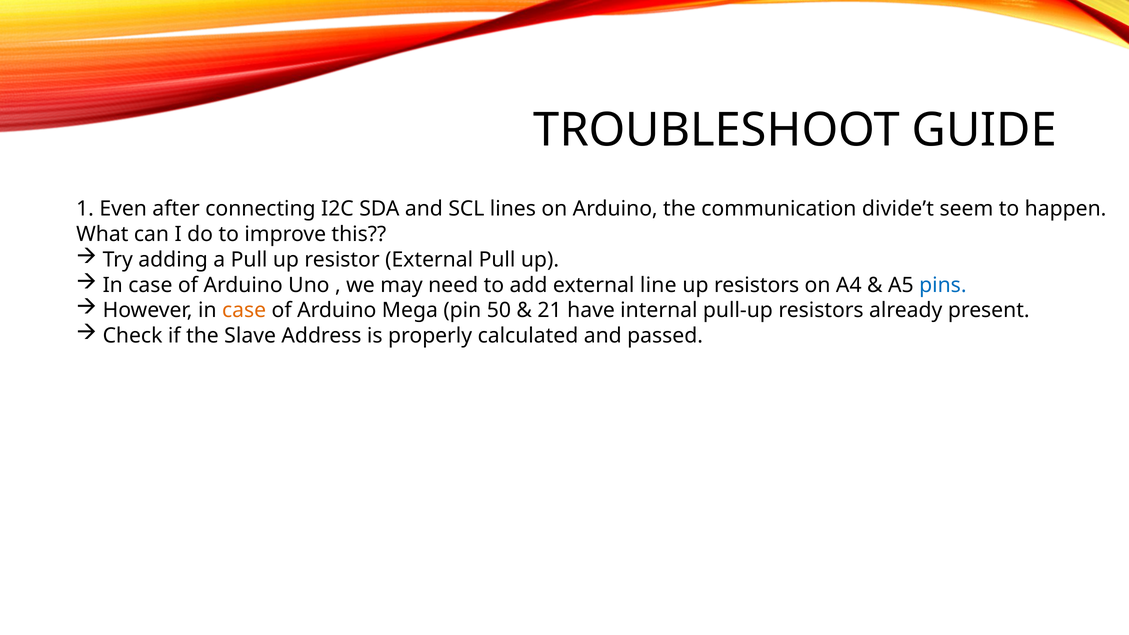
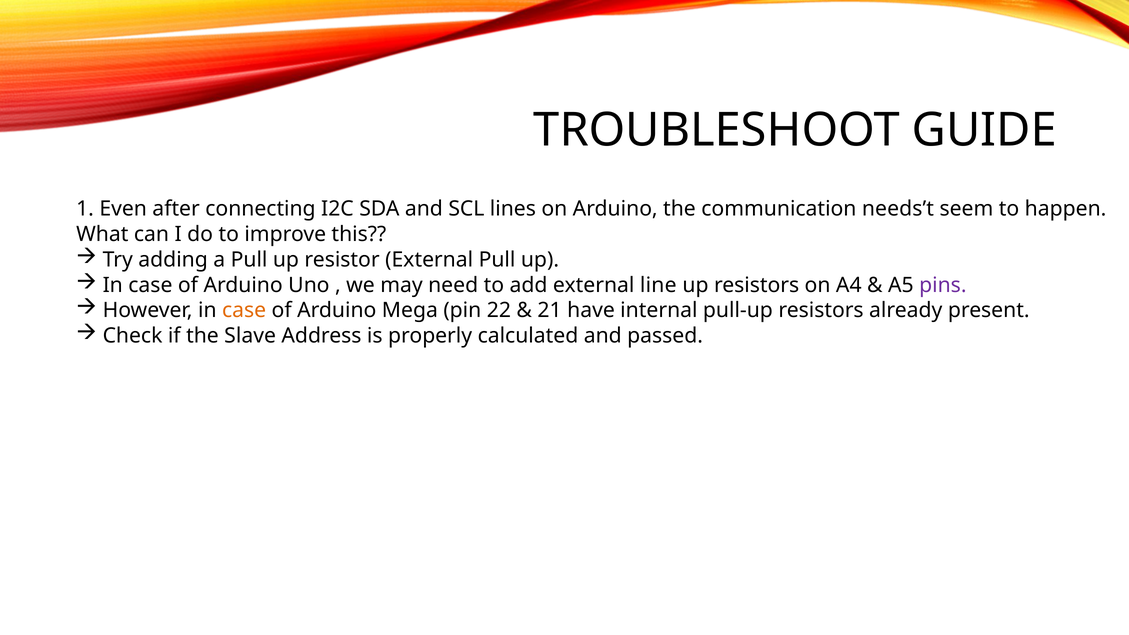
divide’t: divide’t -> needs’t
pins colour: blue -> purple
50: 50 -> 22
